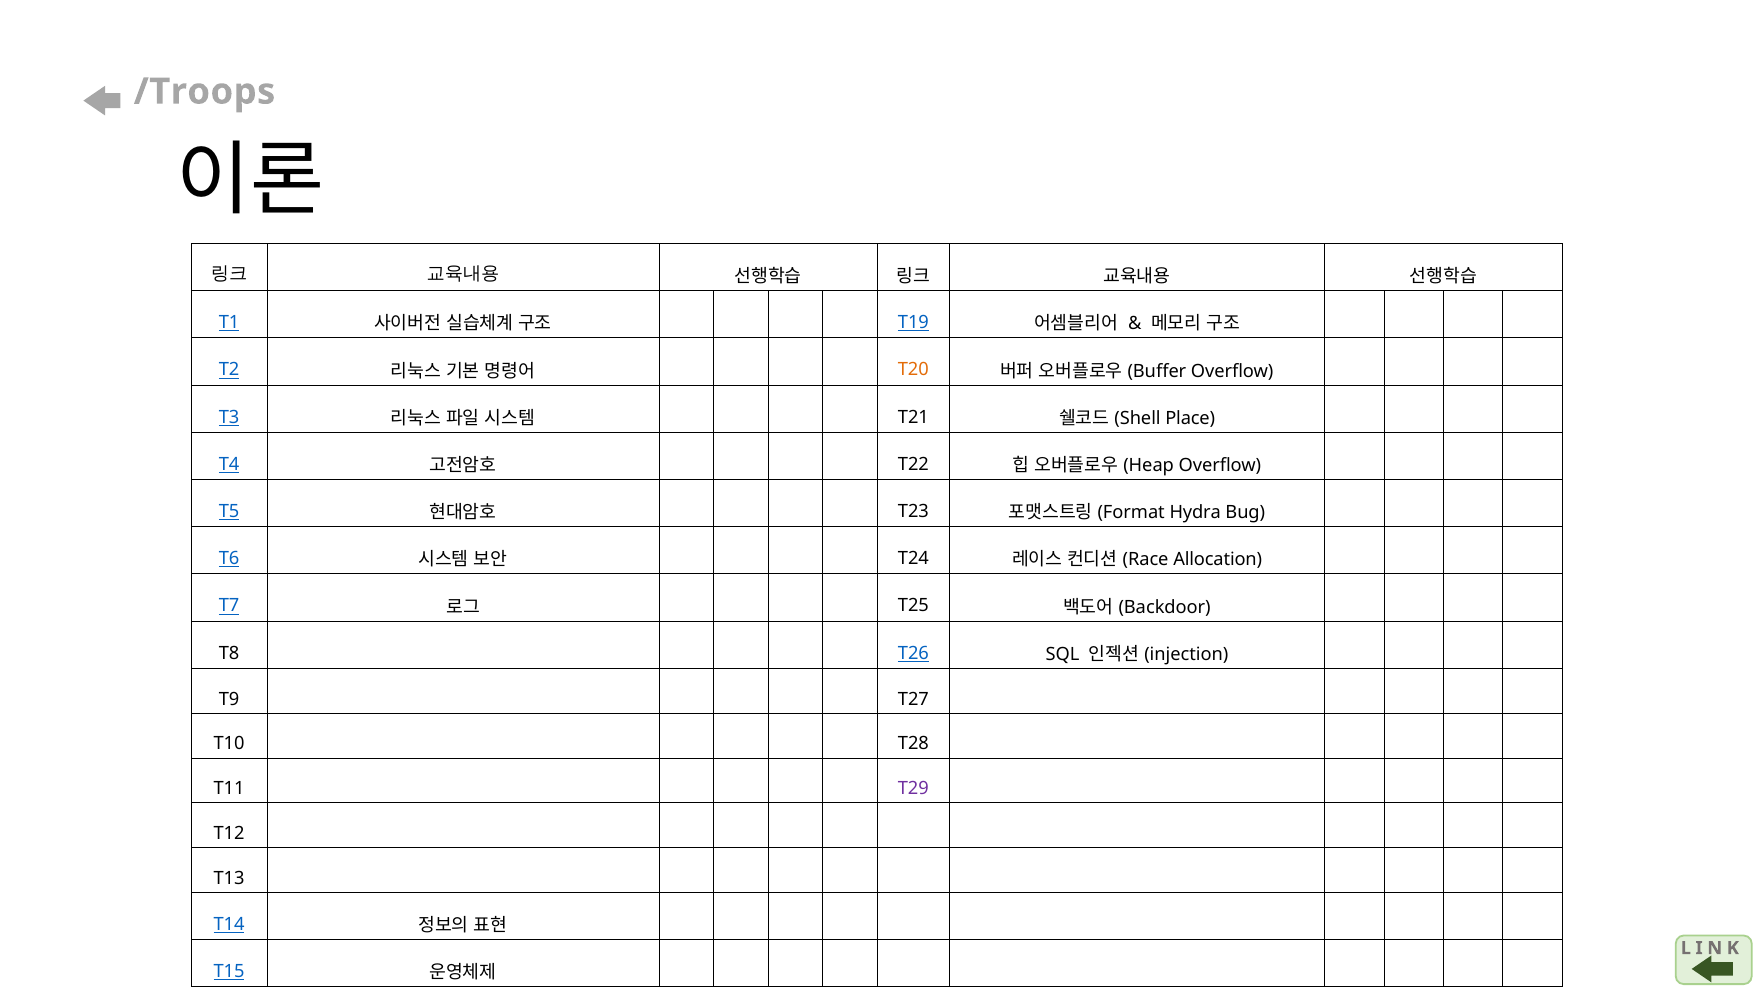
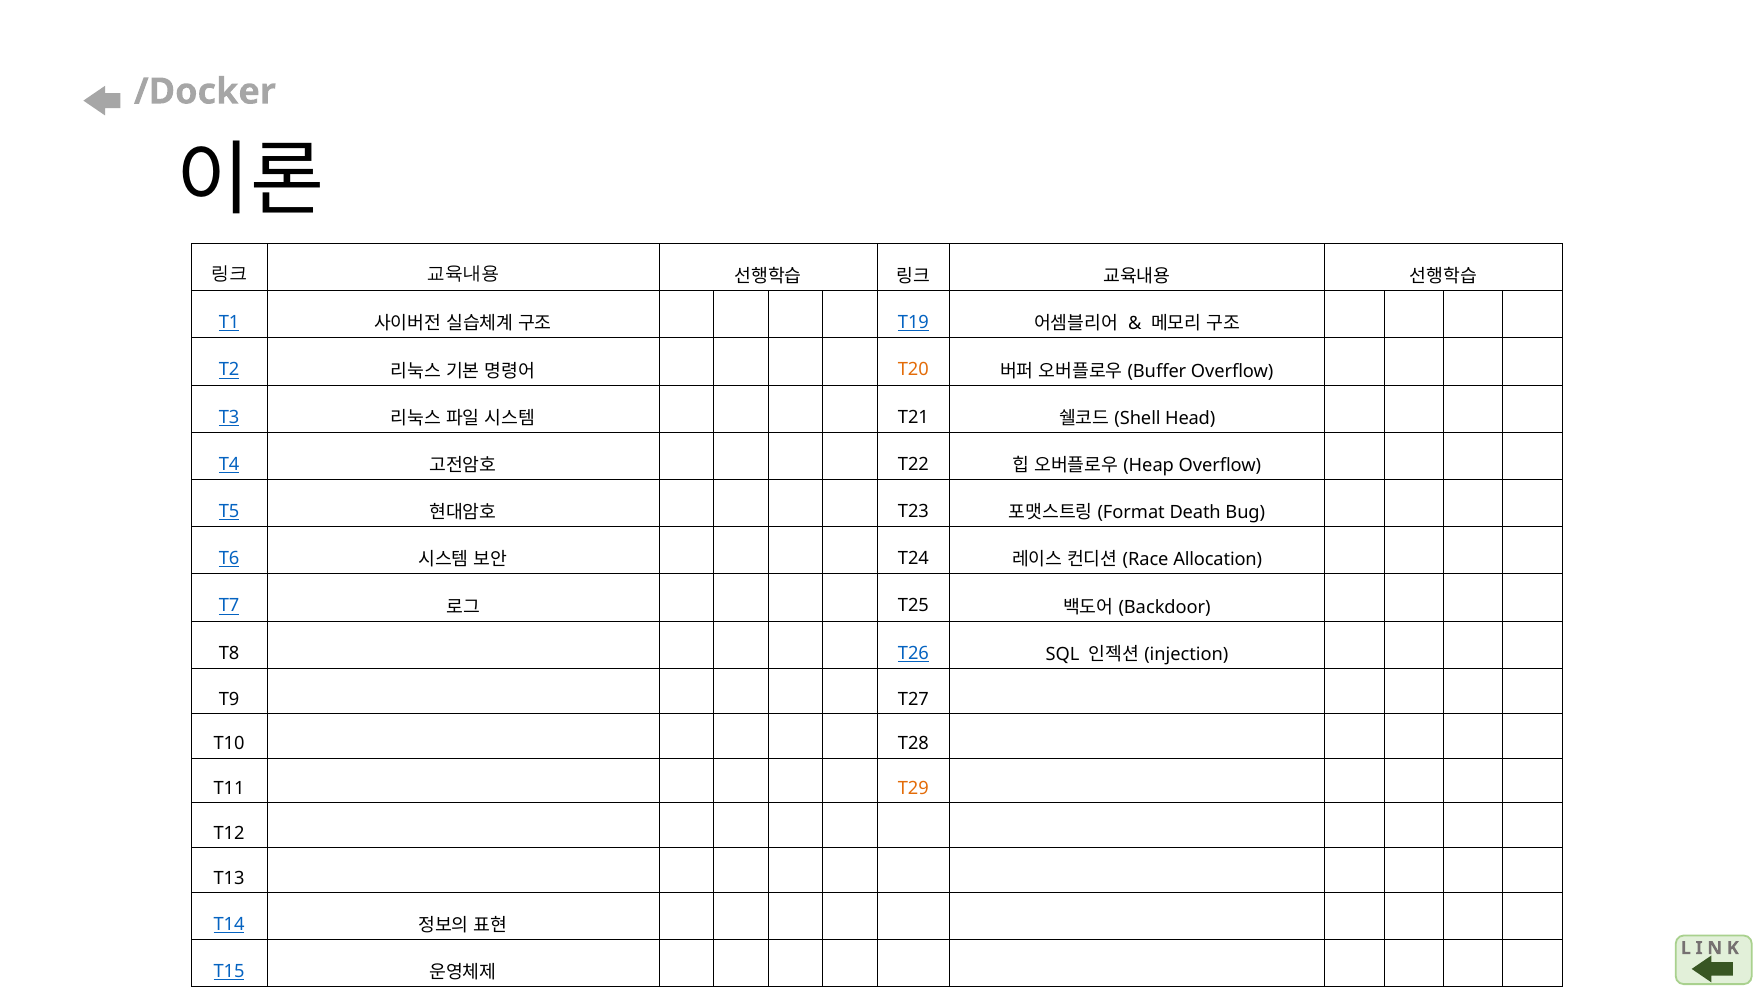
/Troops: /Troops -> /Docker
Place: Place -> Head
Hydra: Hydra -> Death
T29 colour: purple -> orange
